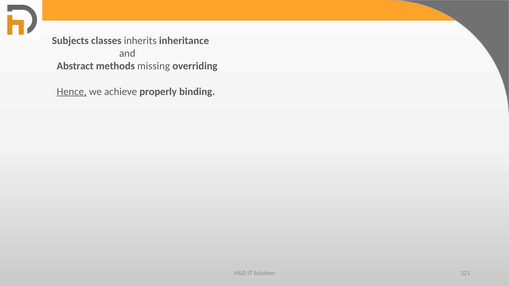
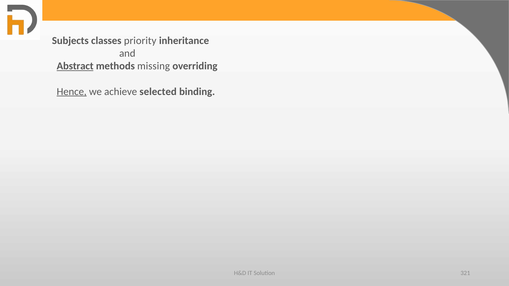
inherits: inherits -> priority
Abstract underline: none -> present
properly: properly -> selected
